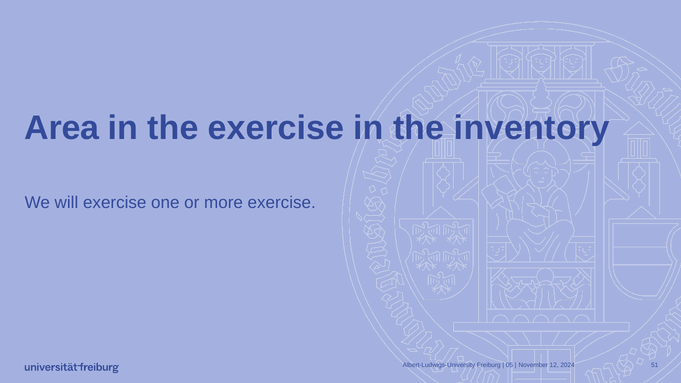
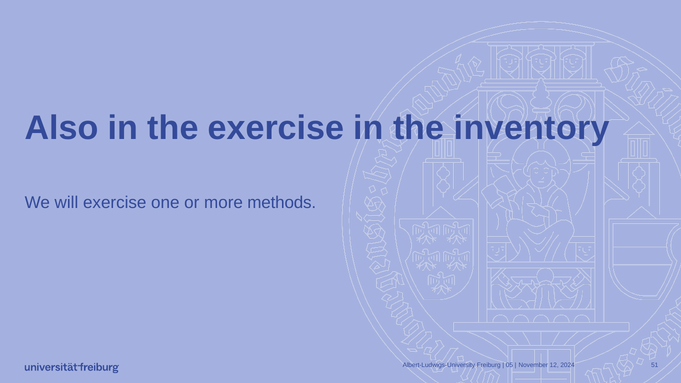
Area: Area -> Also
more exercise: exercise -> methods
